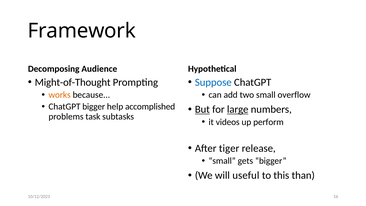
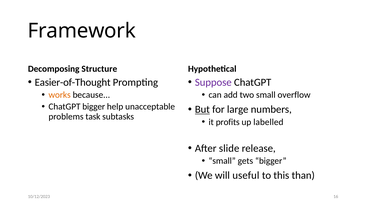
Audience: Audience -> Structure
Might-of-Thought: Might-of-Thought -> Easier-of-Thought
Suppose colour: blue -> purple
accomplished: accomplished -> unacceptable
large underline: present -> none
videos: videos -> profits
perform: perform -> labelled
tiger: tiger -> slide
